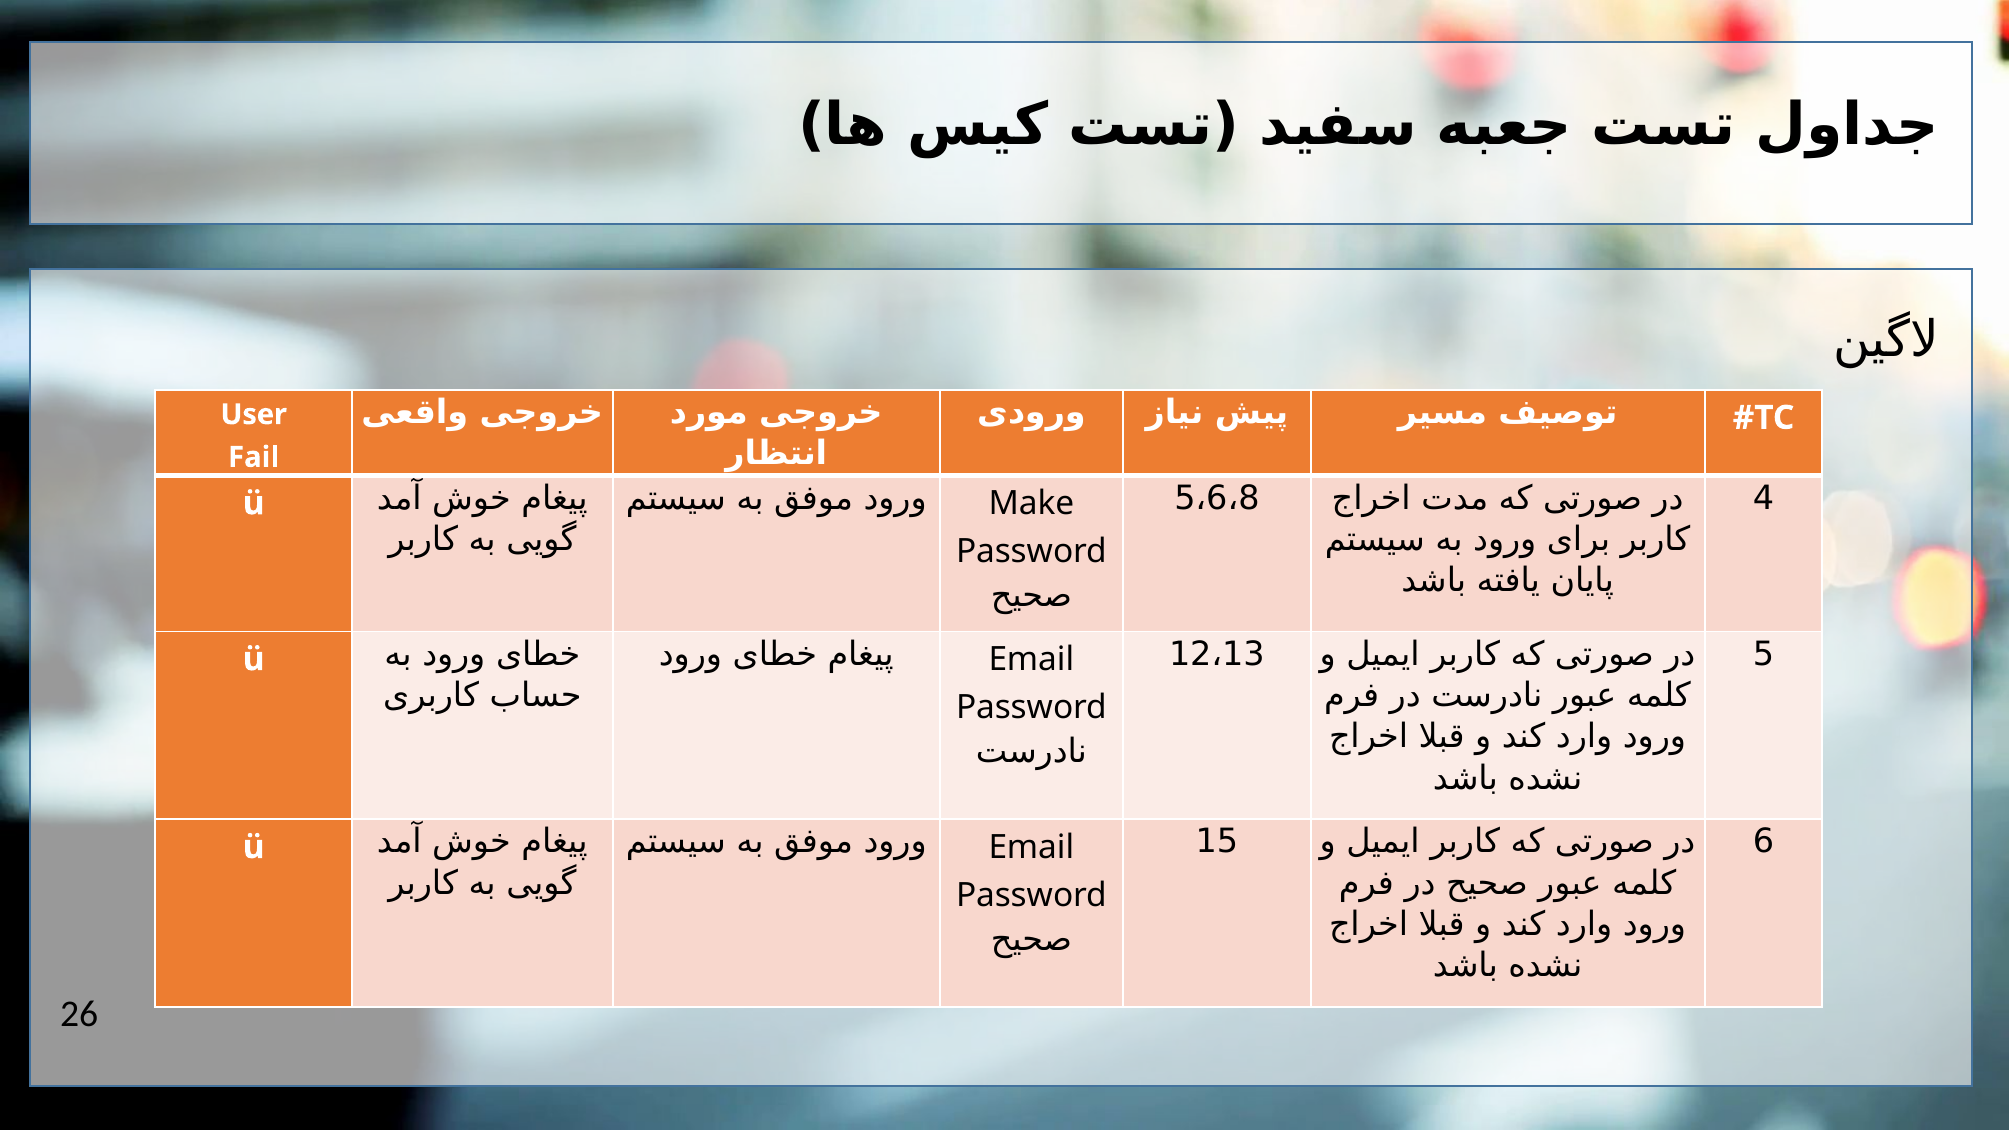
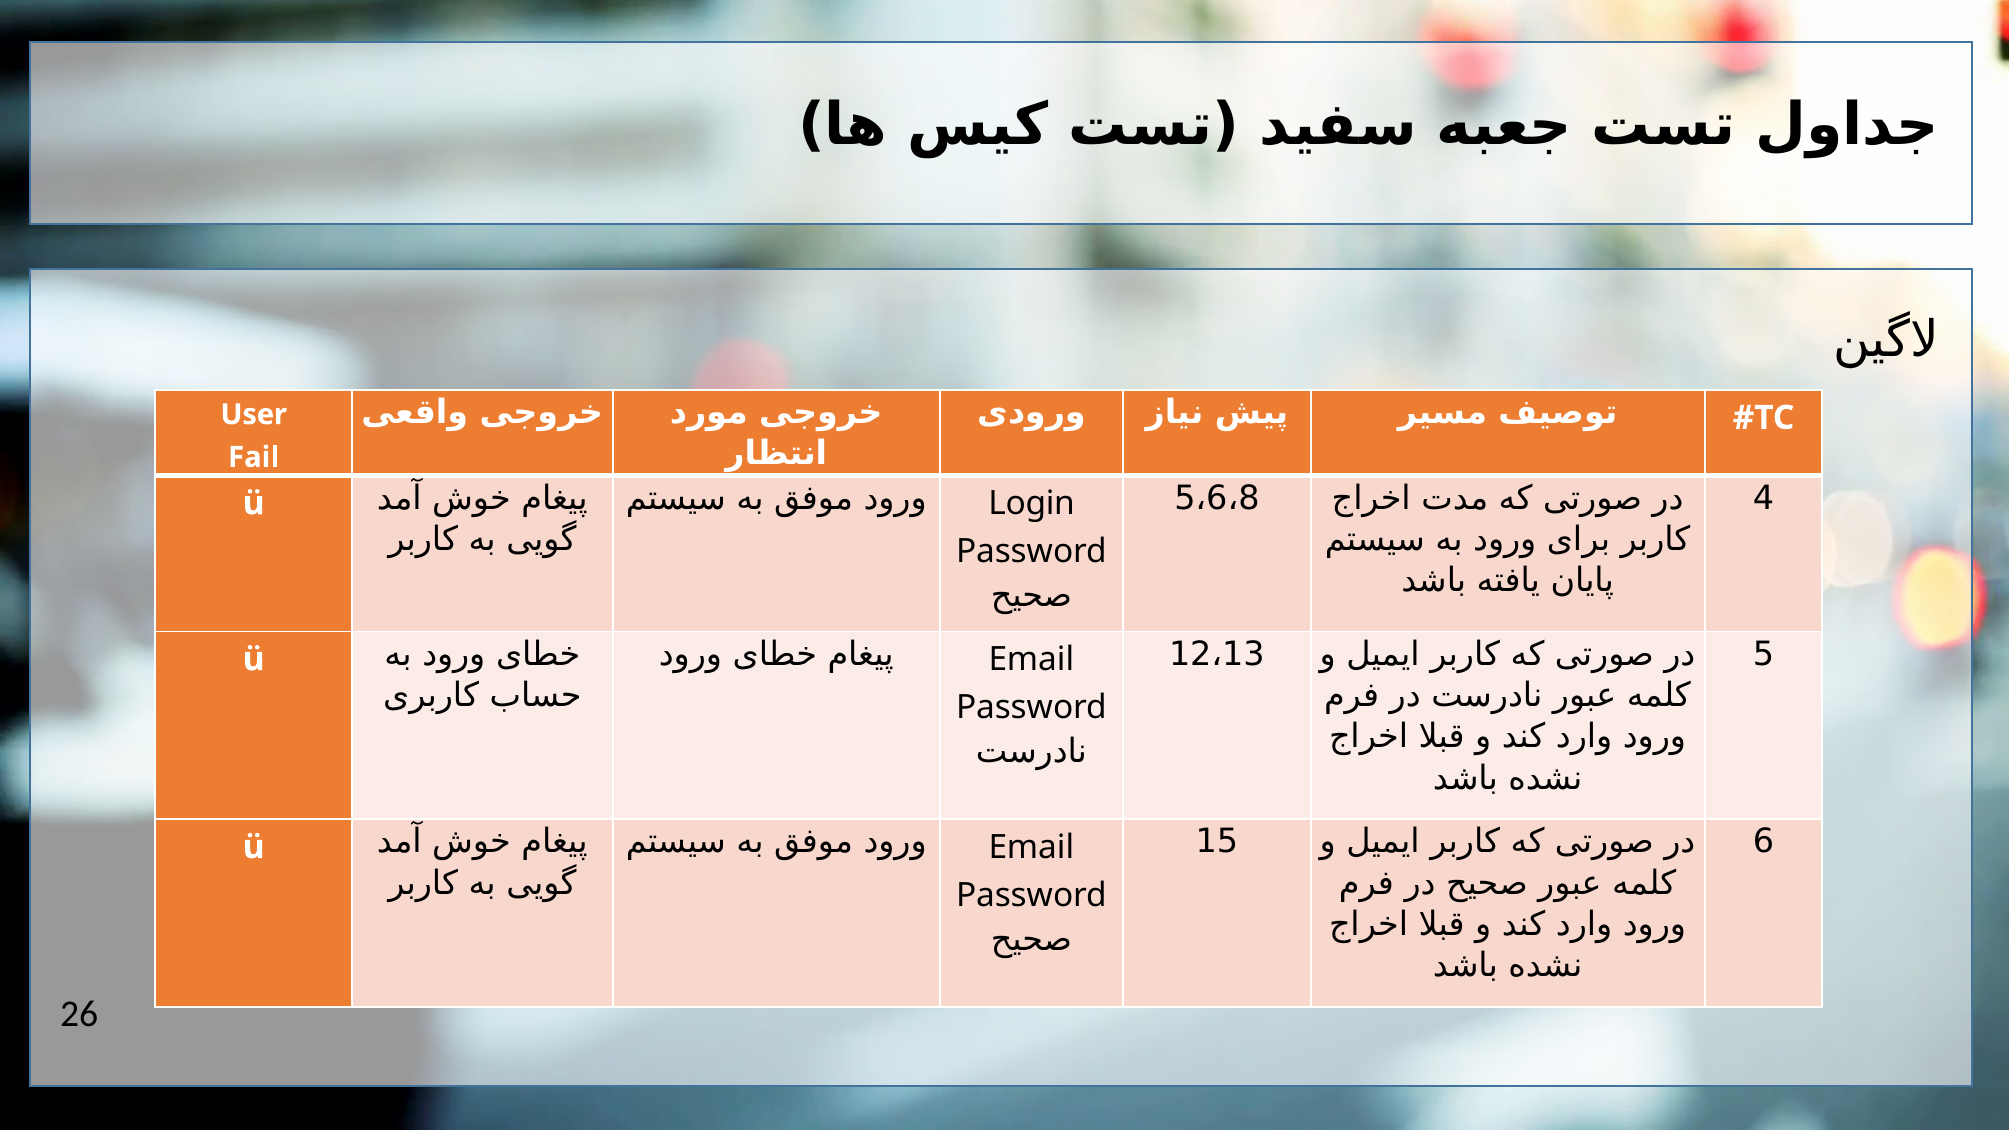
Make: Make -> Login
